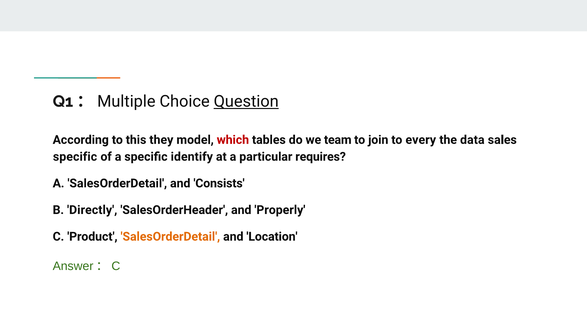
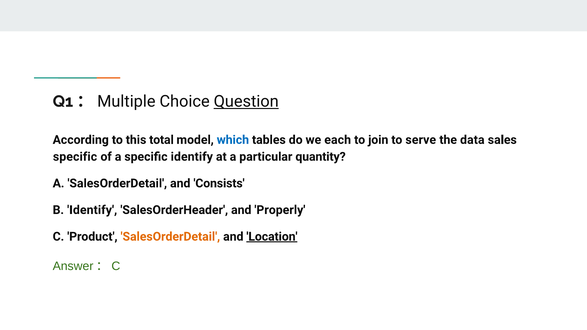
they: they -> total
which colour: red -> blue
team: team -> each
every: every -> serve
requires: requires -> quantity
B Directly: Directly -> Identify
Location underline: none -> present
